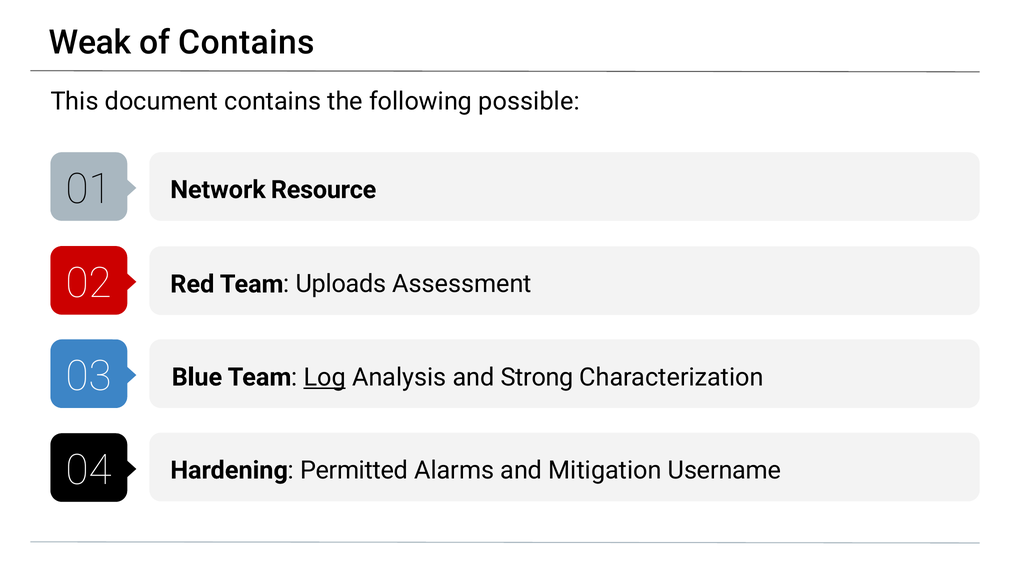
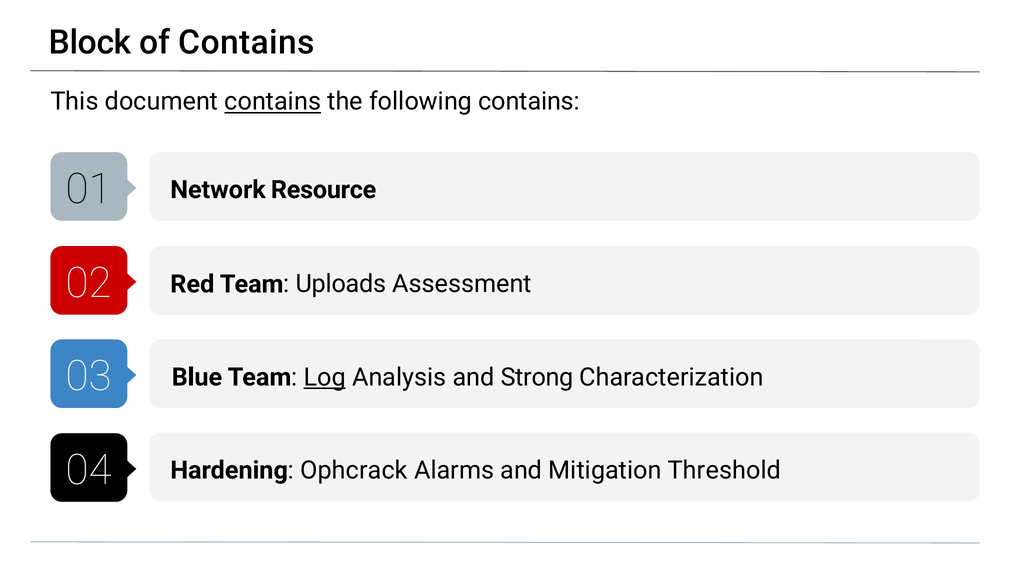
Weak: Weak -> Block
contains at (273, 102) underline: none -> present
following possible: possible -> contains
Permitted: Permitted -> Ophcrack
Username: Username -> Threshold
